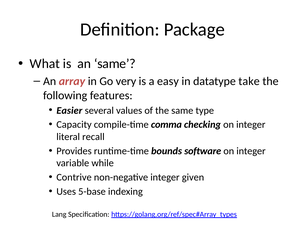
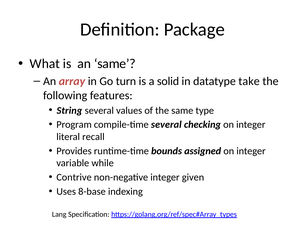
very: very -> turn
easy: easy -> solid
Easier: Easier -> String
Capacity: Capacity -> Program
compile-time comma: comma -> several
software: software -> assigned
5-base: 5-base -> 8-base
